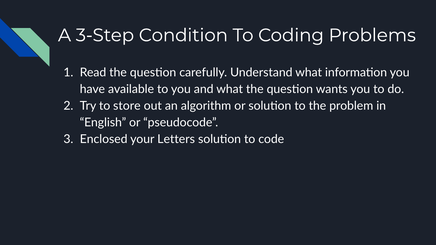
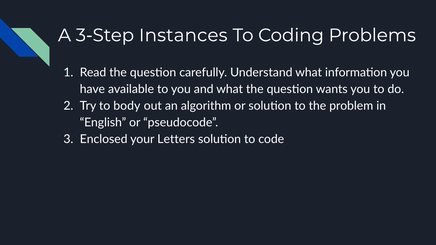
Condition: Condition -> Instances
store: store -> body
